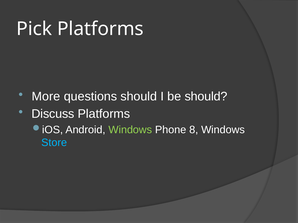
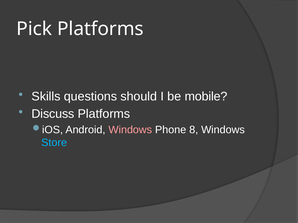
More: More -> Skills
be should: should -> mobile
Windows at (130, 130) colour: light green -> pink
